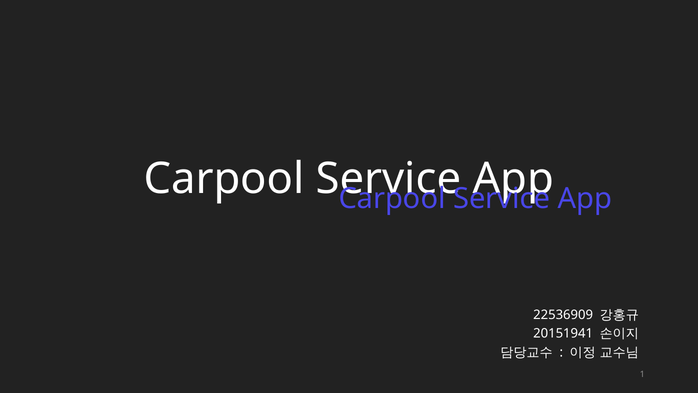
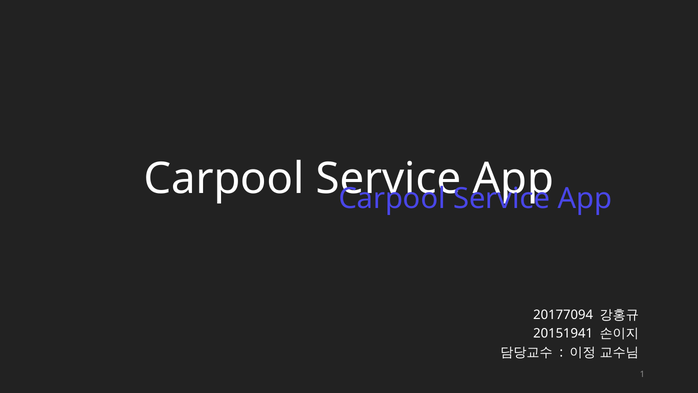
22536909: 22536909 -> 20177094
